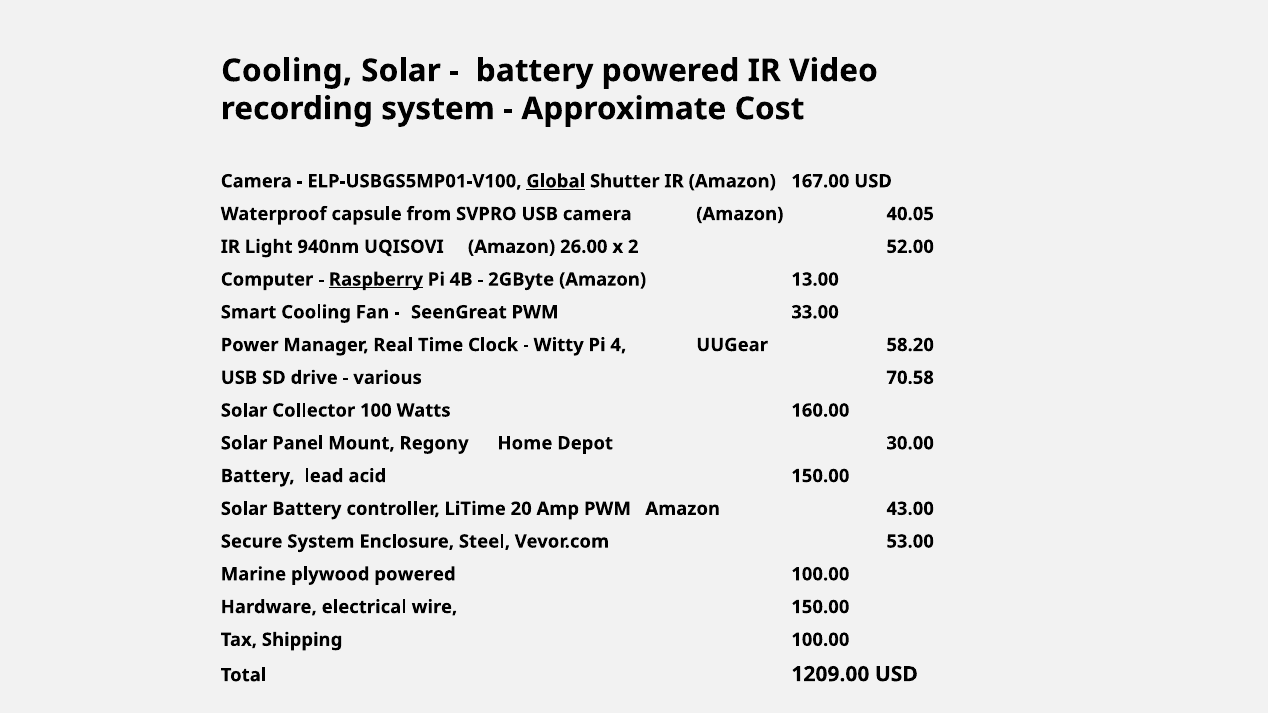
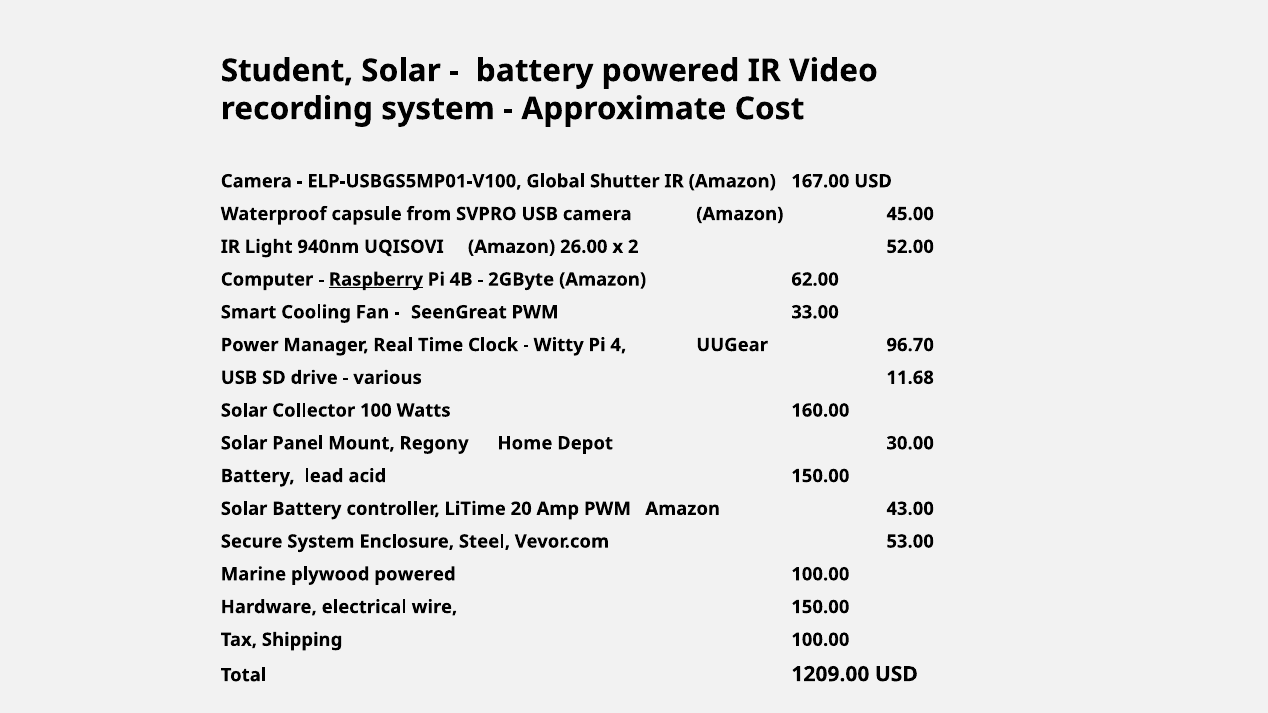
Cooling at (287, 71): Cooling -> Student
Global underline: present -> none
40.05: 40.05 -> 45.00
13.00: 13.00 -> 62.00
58.20: 58.20 -> 96.70
70.58: 70.58 -> 11.68
